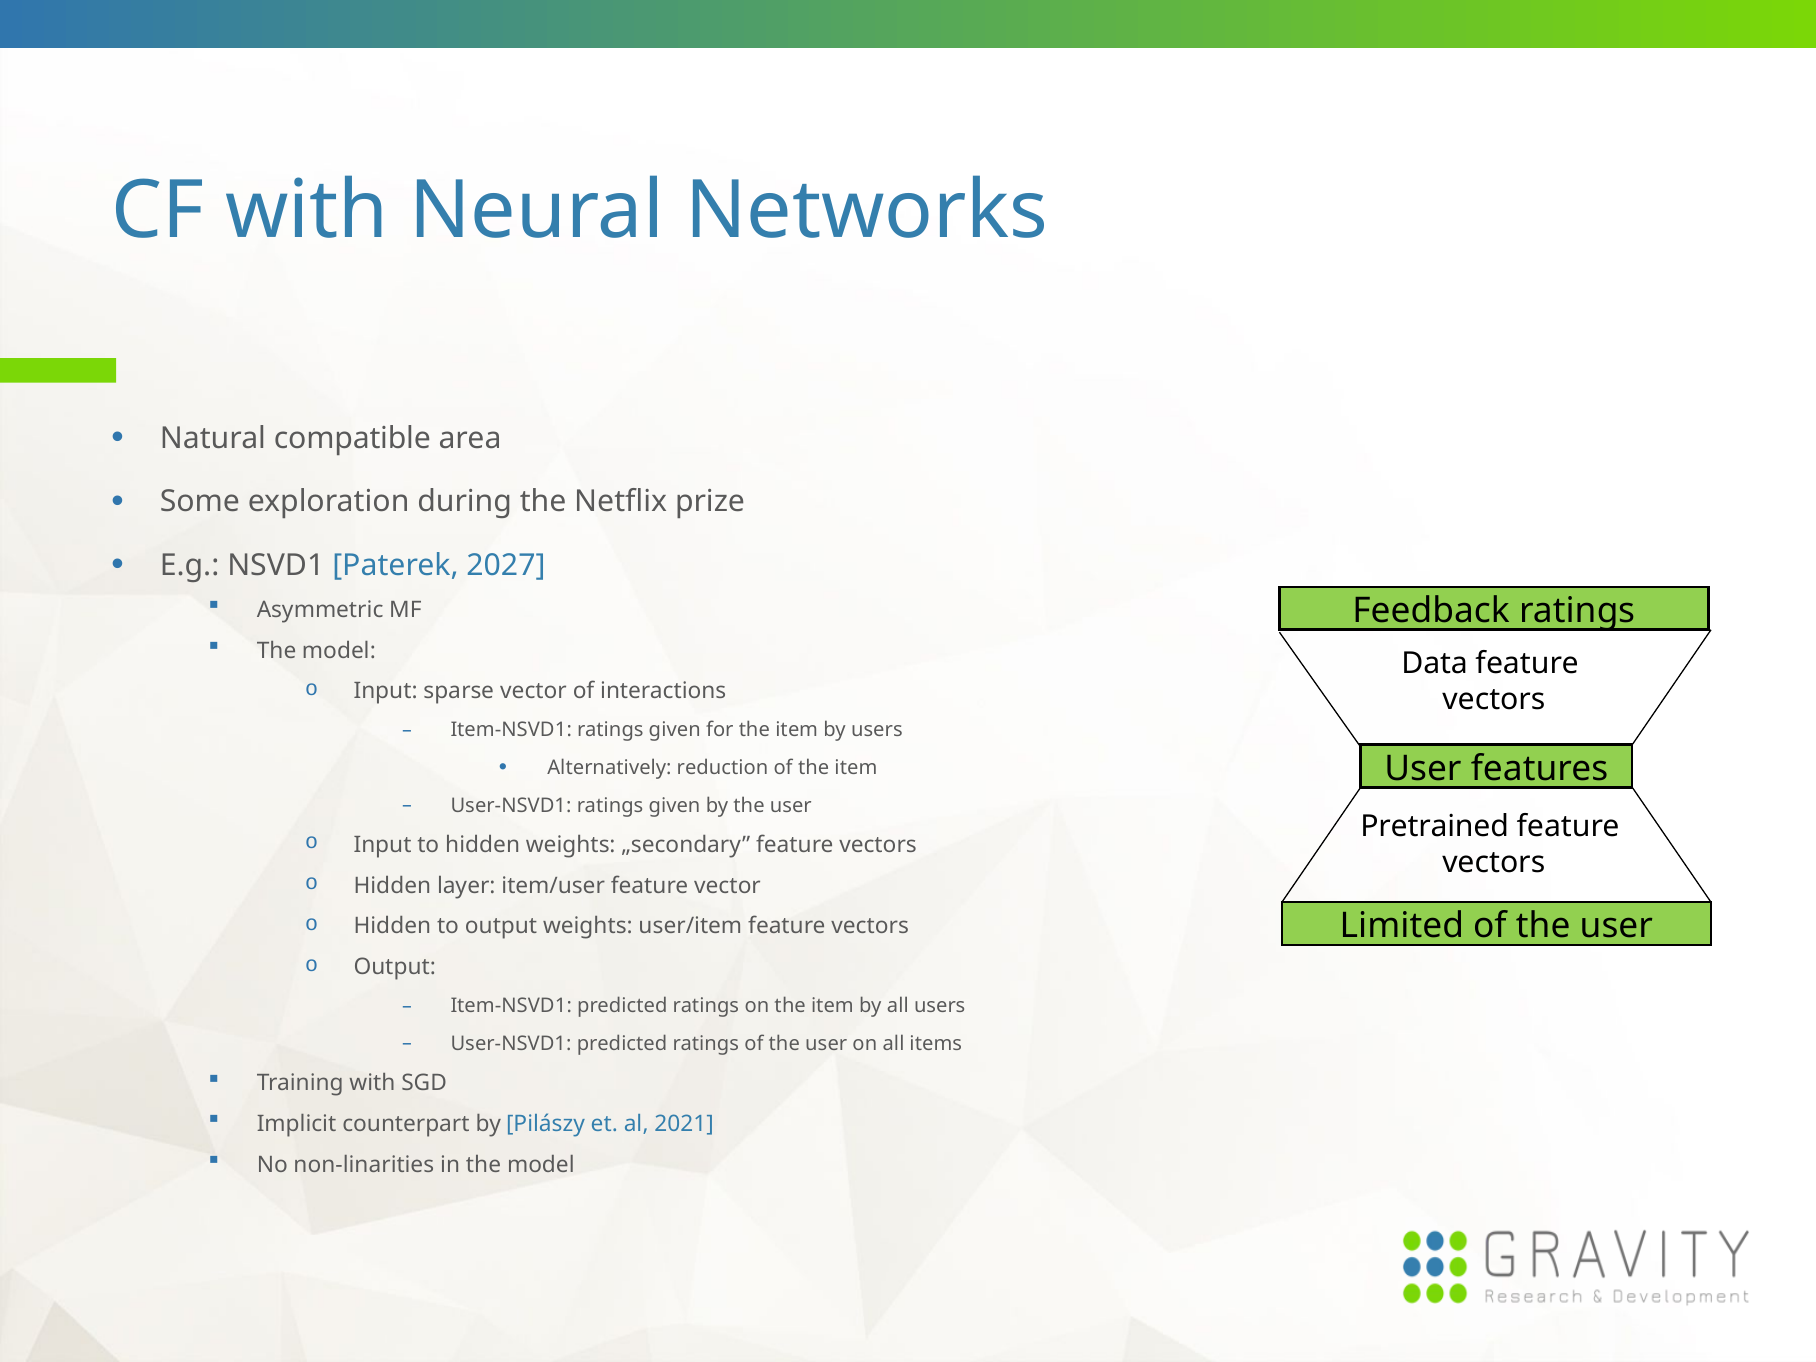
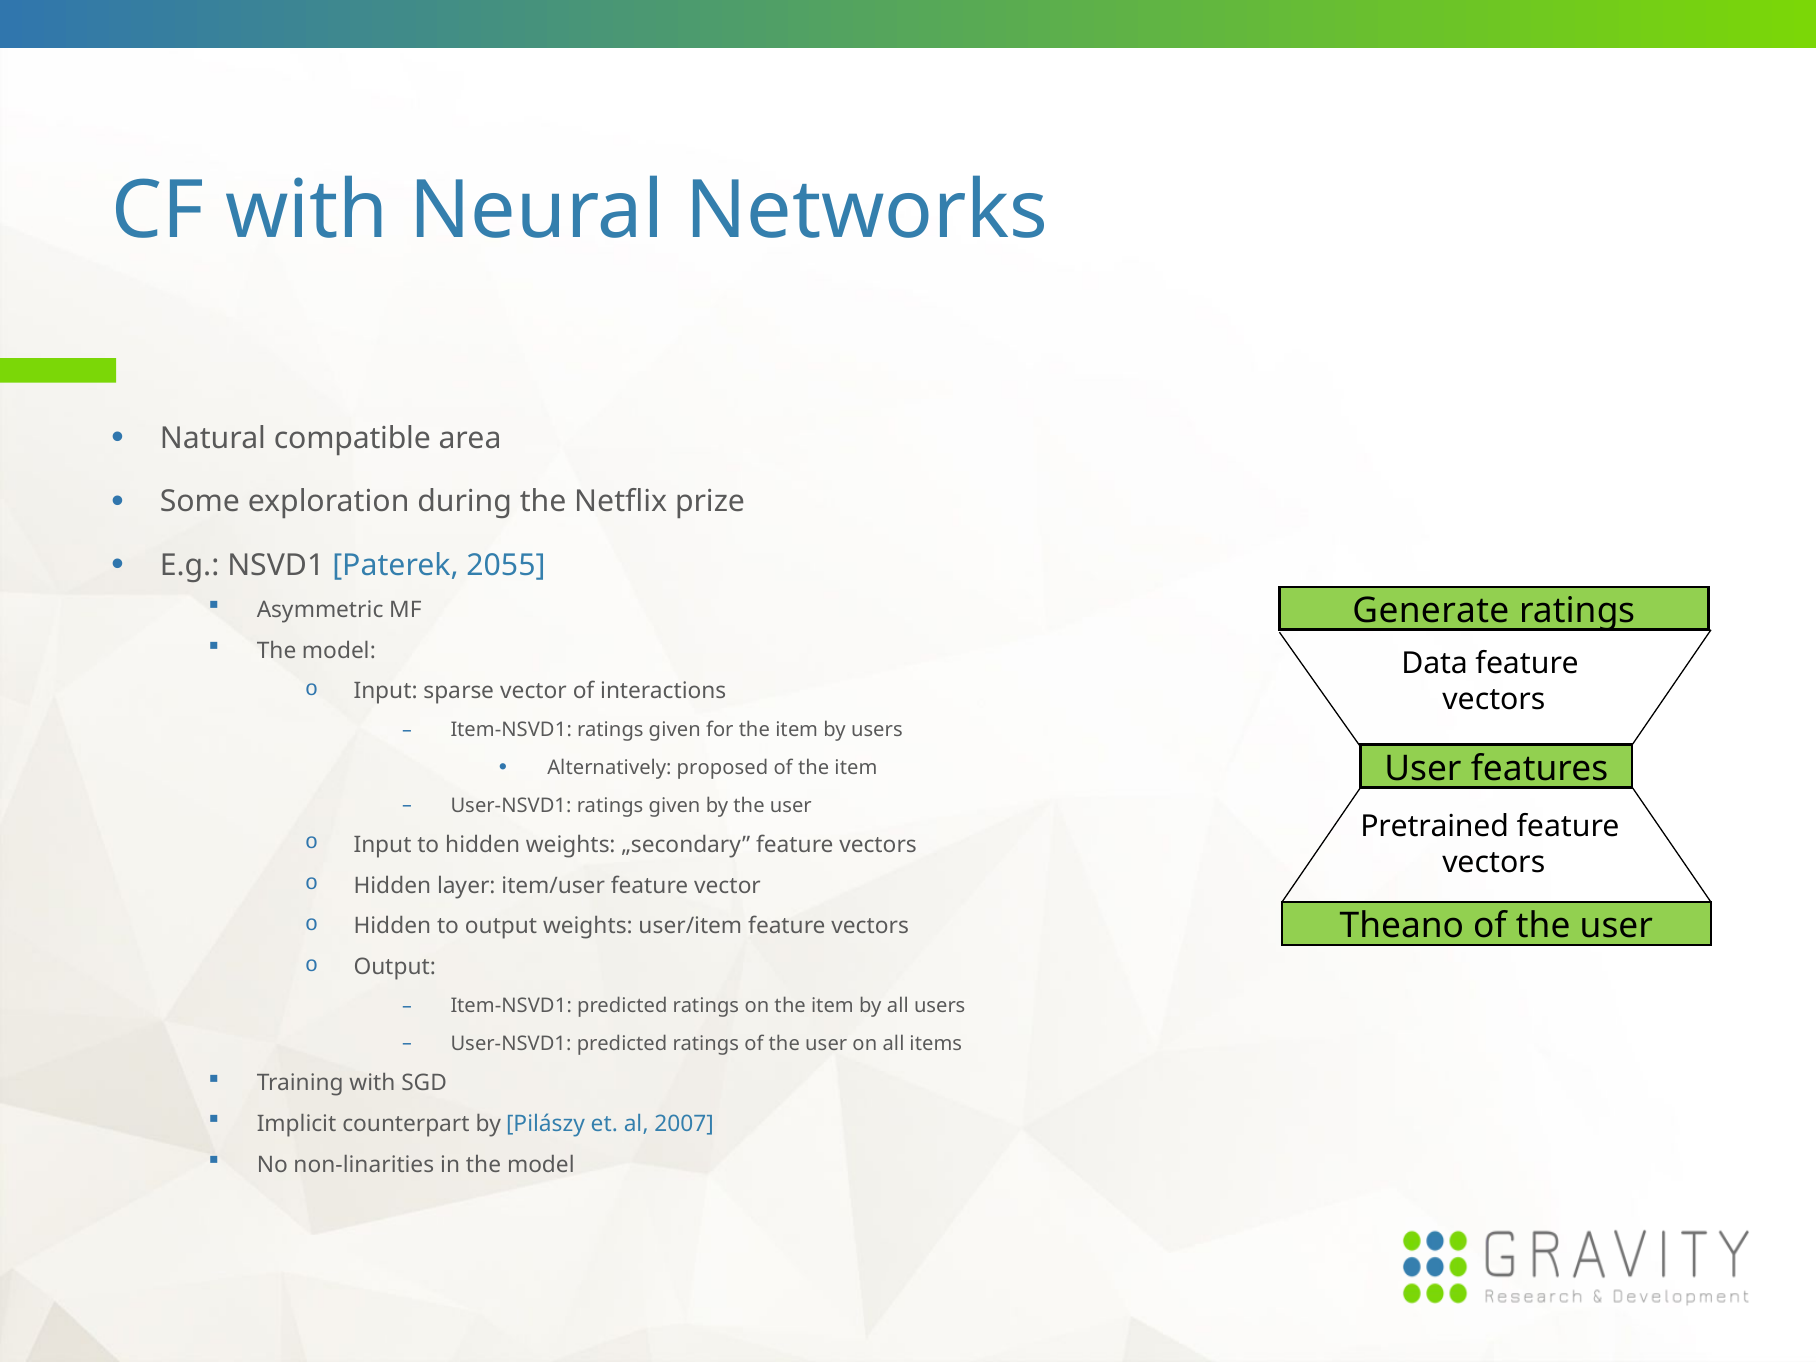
2027: 2027 -> 2055
Feedback: Feedback -> Generate
reduction: reduction -> proposed
Limited: Limited -> Theano
2021: 2021 -> 2007
